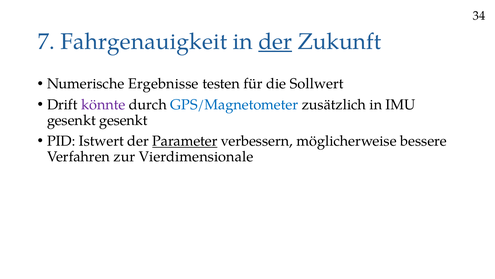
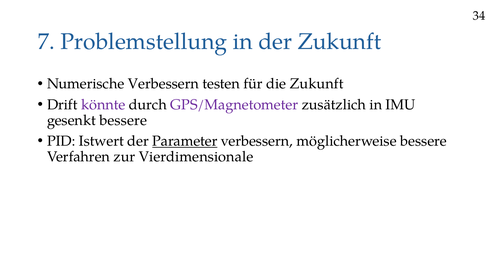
Fahrgenauigkeit: Fahrgenauigkeit -> Problemstellung
der at (275, 42) underline: present -> none
Numerische Ergebnisse: Ergebnisse -> Verbessern
die Sollwert: Sollwert -> Zukunft
GPS/Magnetometer colour: blue -> purple
gesenkt gesenkt: gesenkt -> bessere
